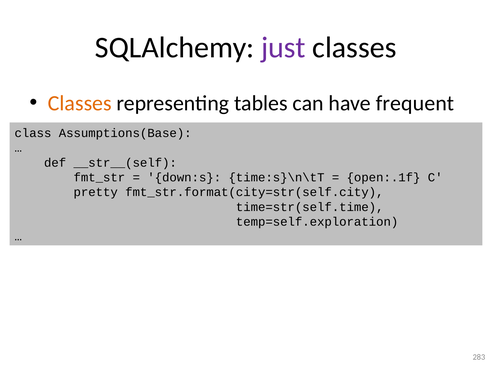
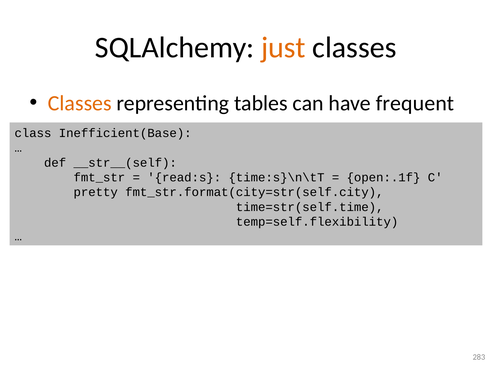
just colour: purple -> orange
Assumptions(Base: Assumptions(Base -> Inefficient(Base
down:s: down:s -> read:s
temp=self.exploration: temp=self.exploration -> temp=self.flexibility
